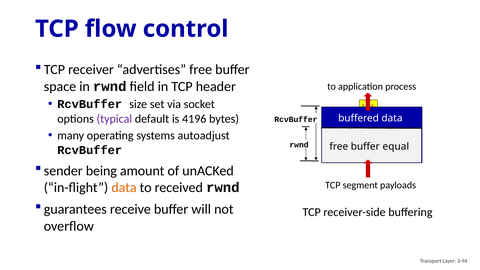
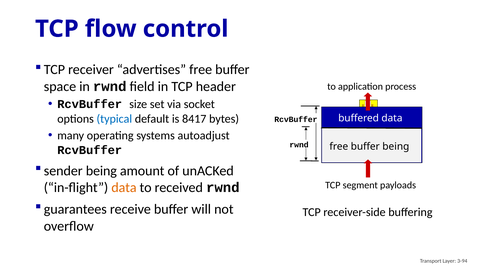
typical colour: purple -> blue
4196: 4196 -> 8417
buffer equal: equal -> being
